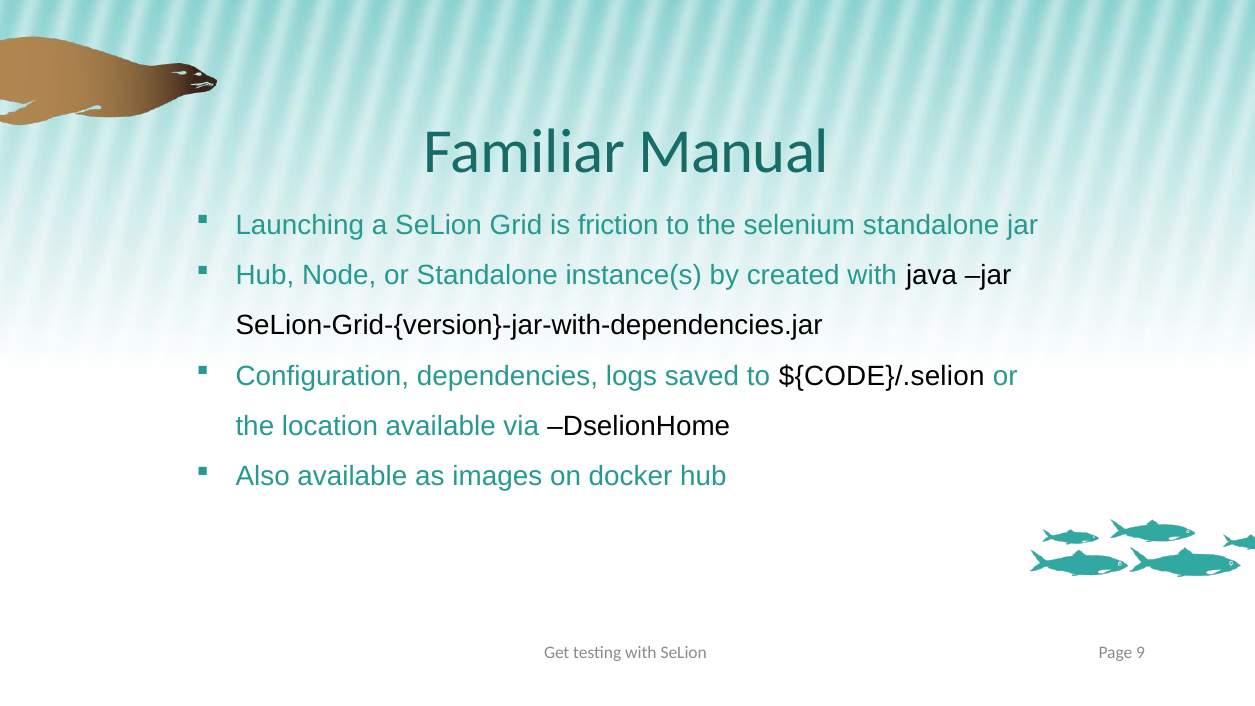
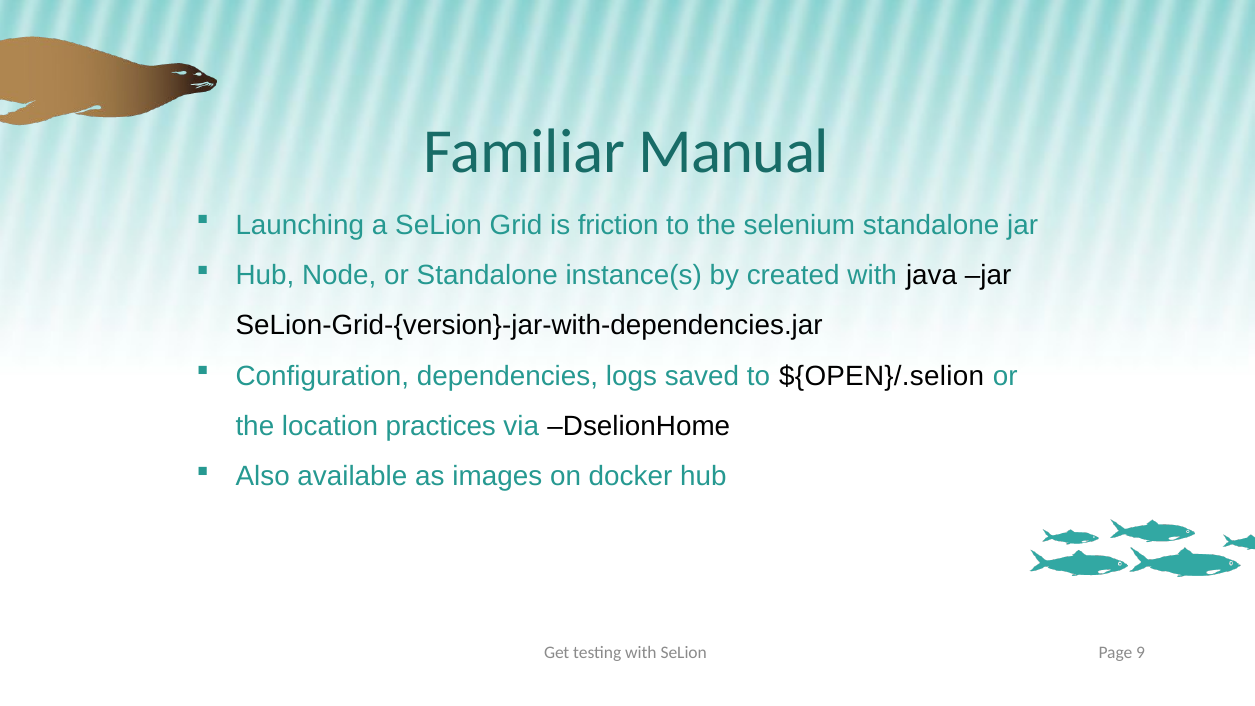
${CODE}/.selion: ${CODE}/.selion -> ${OPEN}/.selion
location available: available -> practices
